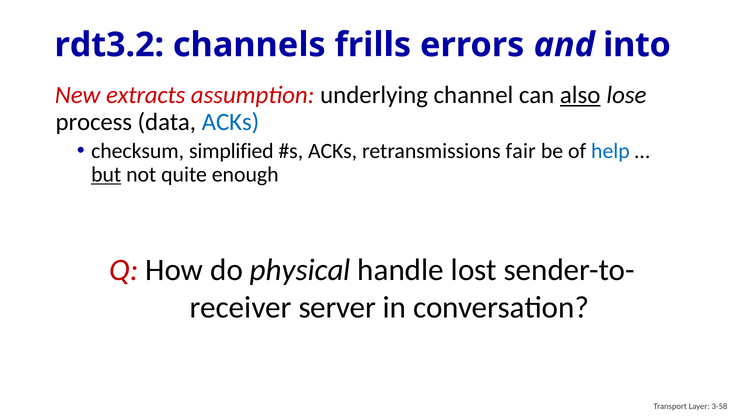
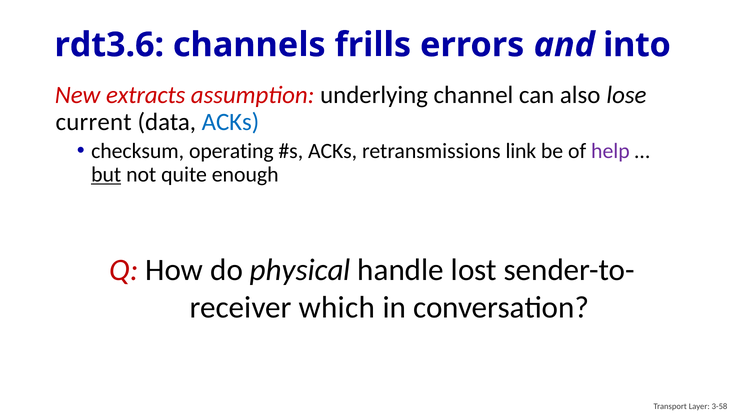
rdt3.2: rdt3.2 -> rdt3.6
also underline: present -> none
process: process -> current
simplified: simplified -> operating
fair: fair -> link
help colour: blue -> purple
server: server -> which
